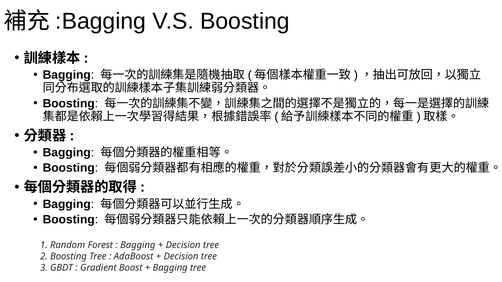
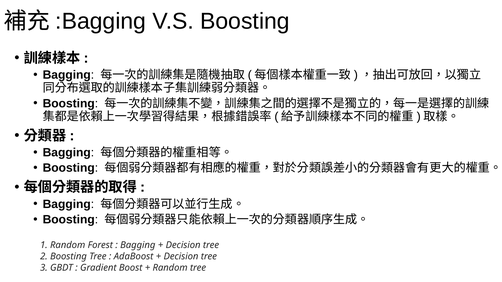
Bagging at (170, 268): Bagging -> Random
